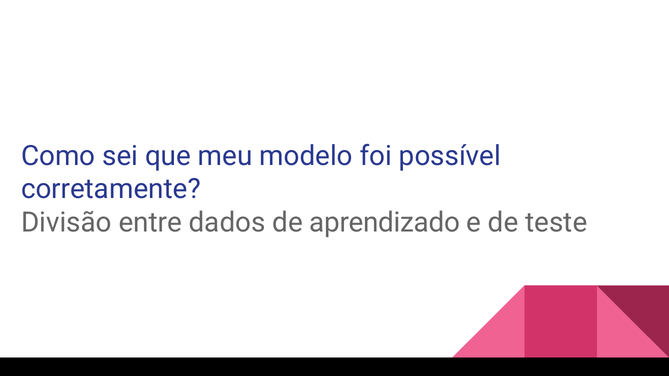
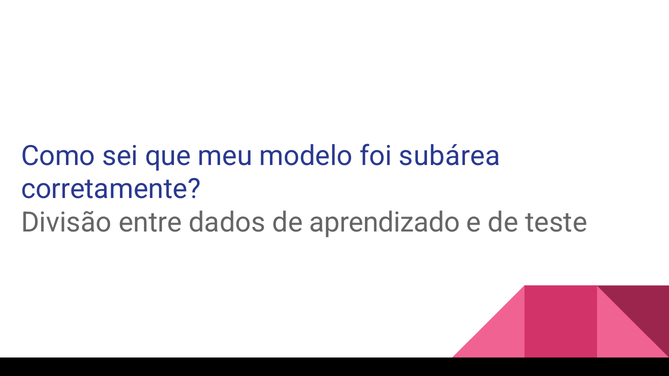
possível: possível -> subárea
